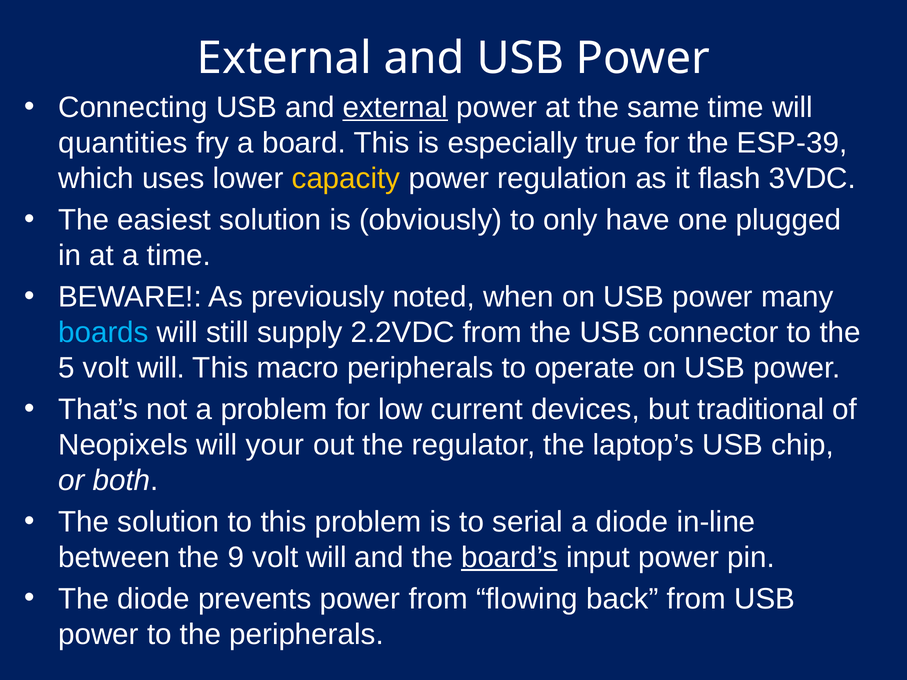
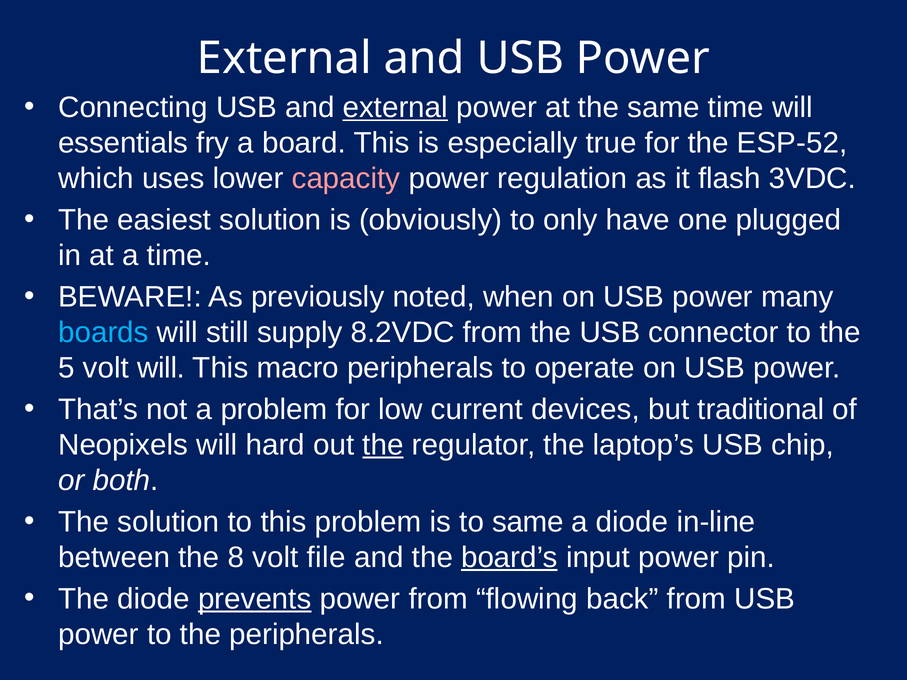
quantities: quantities -> essentials
ESP-39: ESP-39 -> ESP-52
capacity colour: yellow -> pink
2.2VDC: 2.2VDC -> 8.2VDC
your: your -> hard
the at (383, 445) underline: none -> present
to serial: serial -> same
9: 9 -> 8
will at (326, 558): will -> file
prevents underline: none -> present
